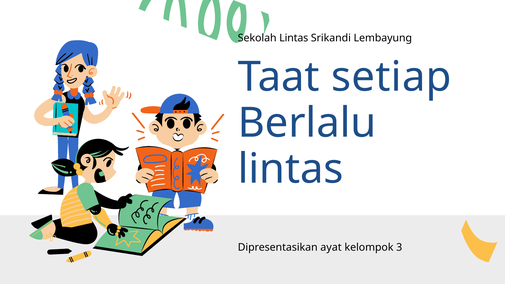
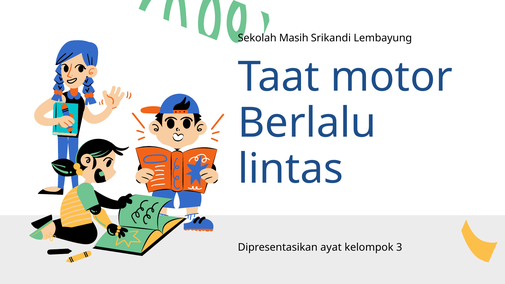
Sekolah Lintas: Lintas -> Masih
setiap: setiap -> motor
